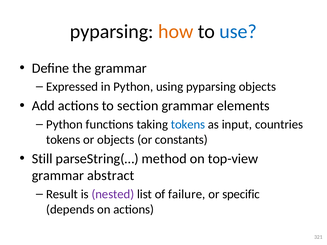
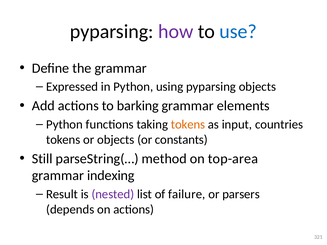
how colour: orange -> purple
section: section -> barking
tokens at (188, 124) colour: blue -> orange
top-view: top-view -> top-area
abstract: abstract -> indexing
specific: specific -> parsers
